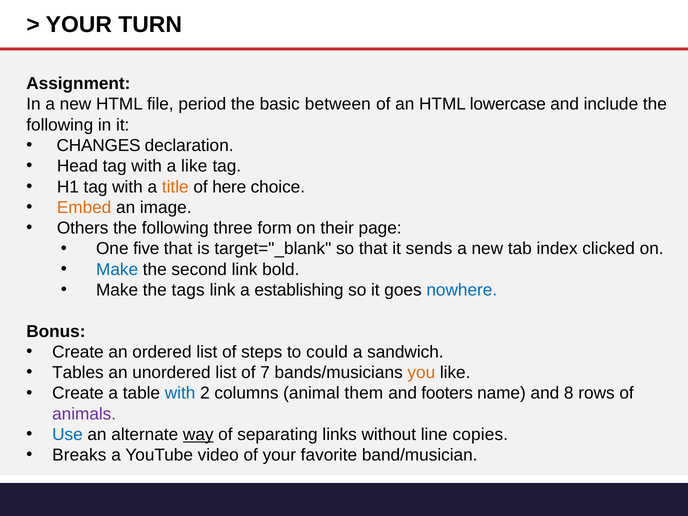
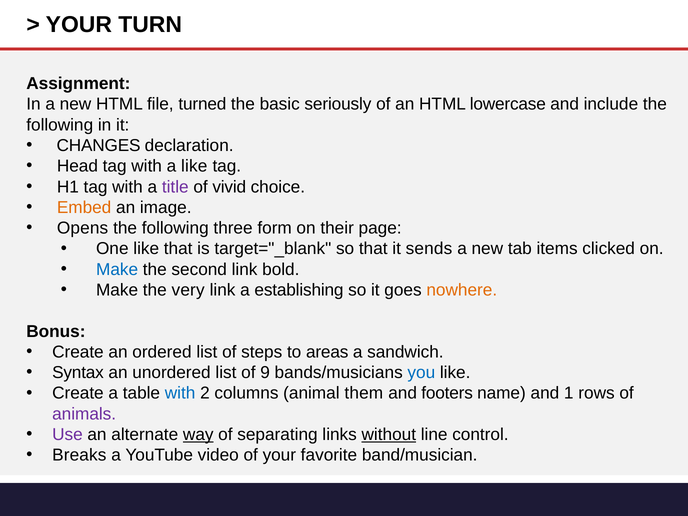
period: period -> turned
between: between -> seriously
title colour: orange -> purple
here: here -> vivid
Others: Others -> Opens
One five: five -> like
index: index -> items
tags: tags -> very
nowhere colour: blue -> orange
could: could -> areas
Tables: Tables -> Syntax
7: 7 -> 9
you colour: orange -> blue
8: 8 -> 1
Use colour: blue -> purple
without underline: none -> present
copies: copies -> control
